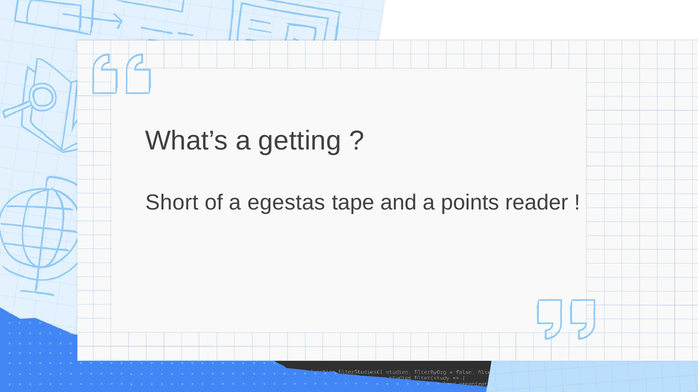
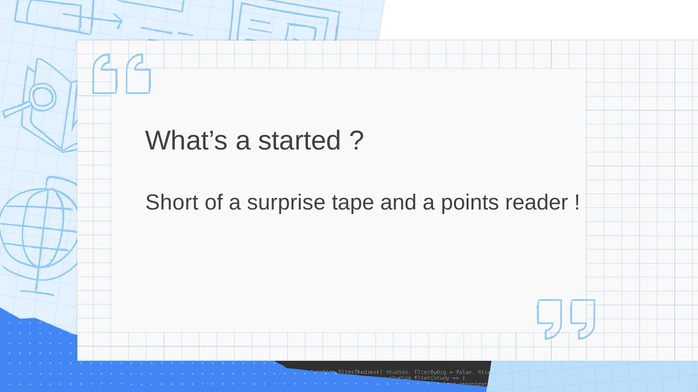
getting: getting -> started
egestas: egestas -> surprise
